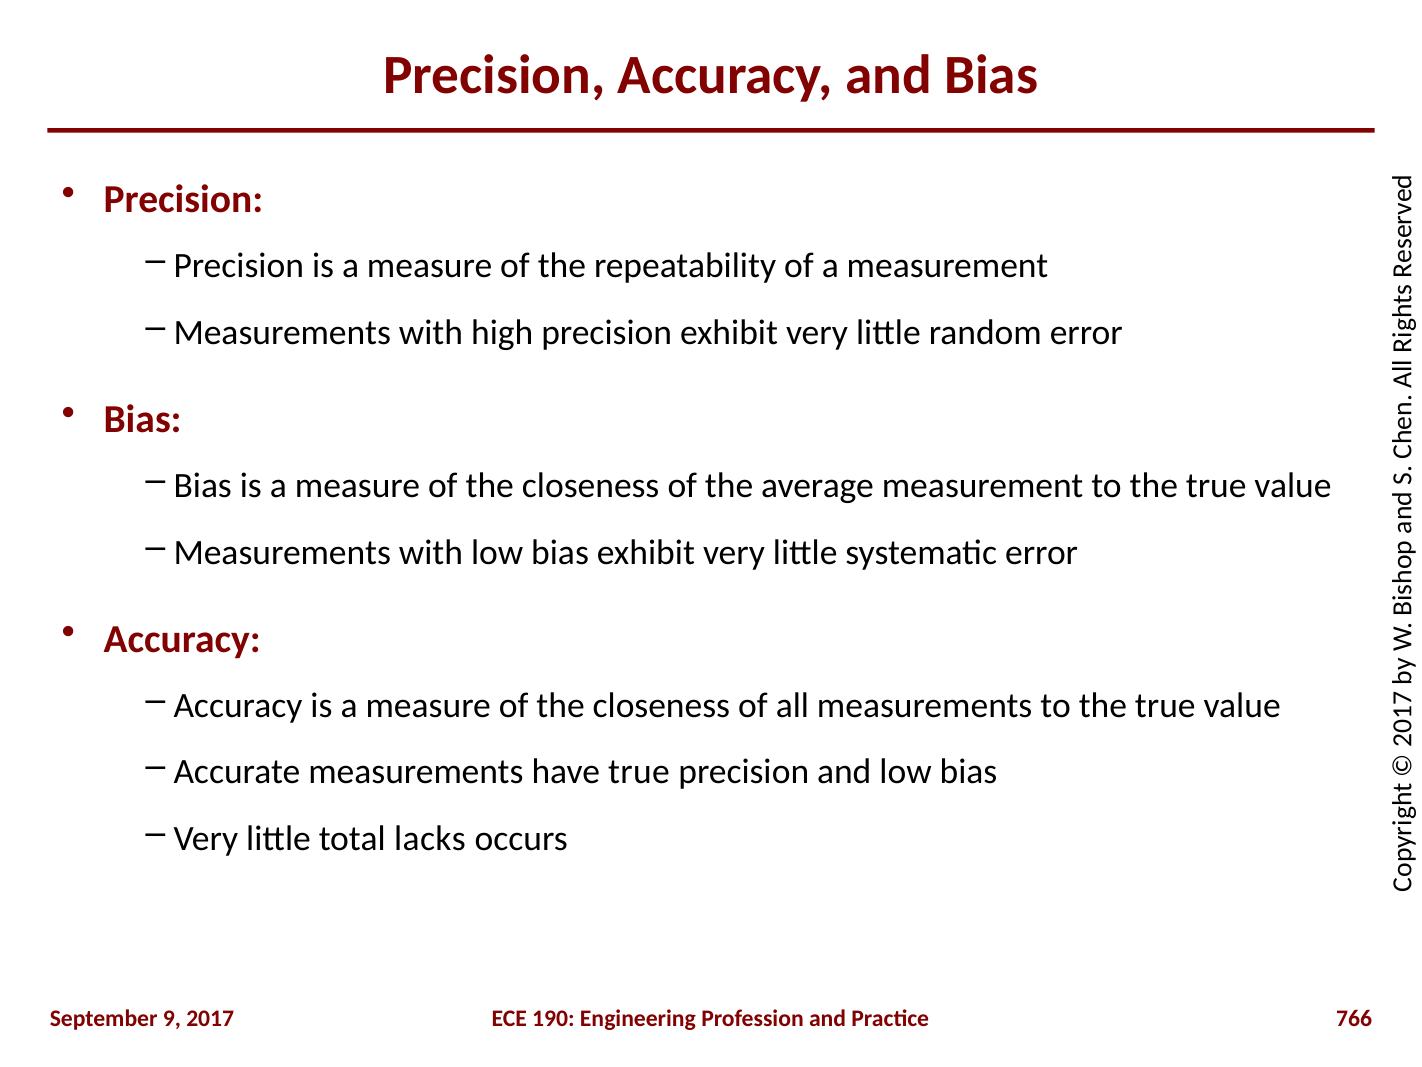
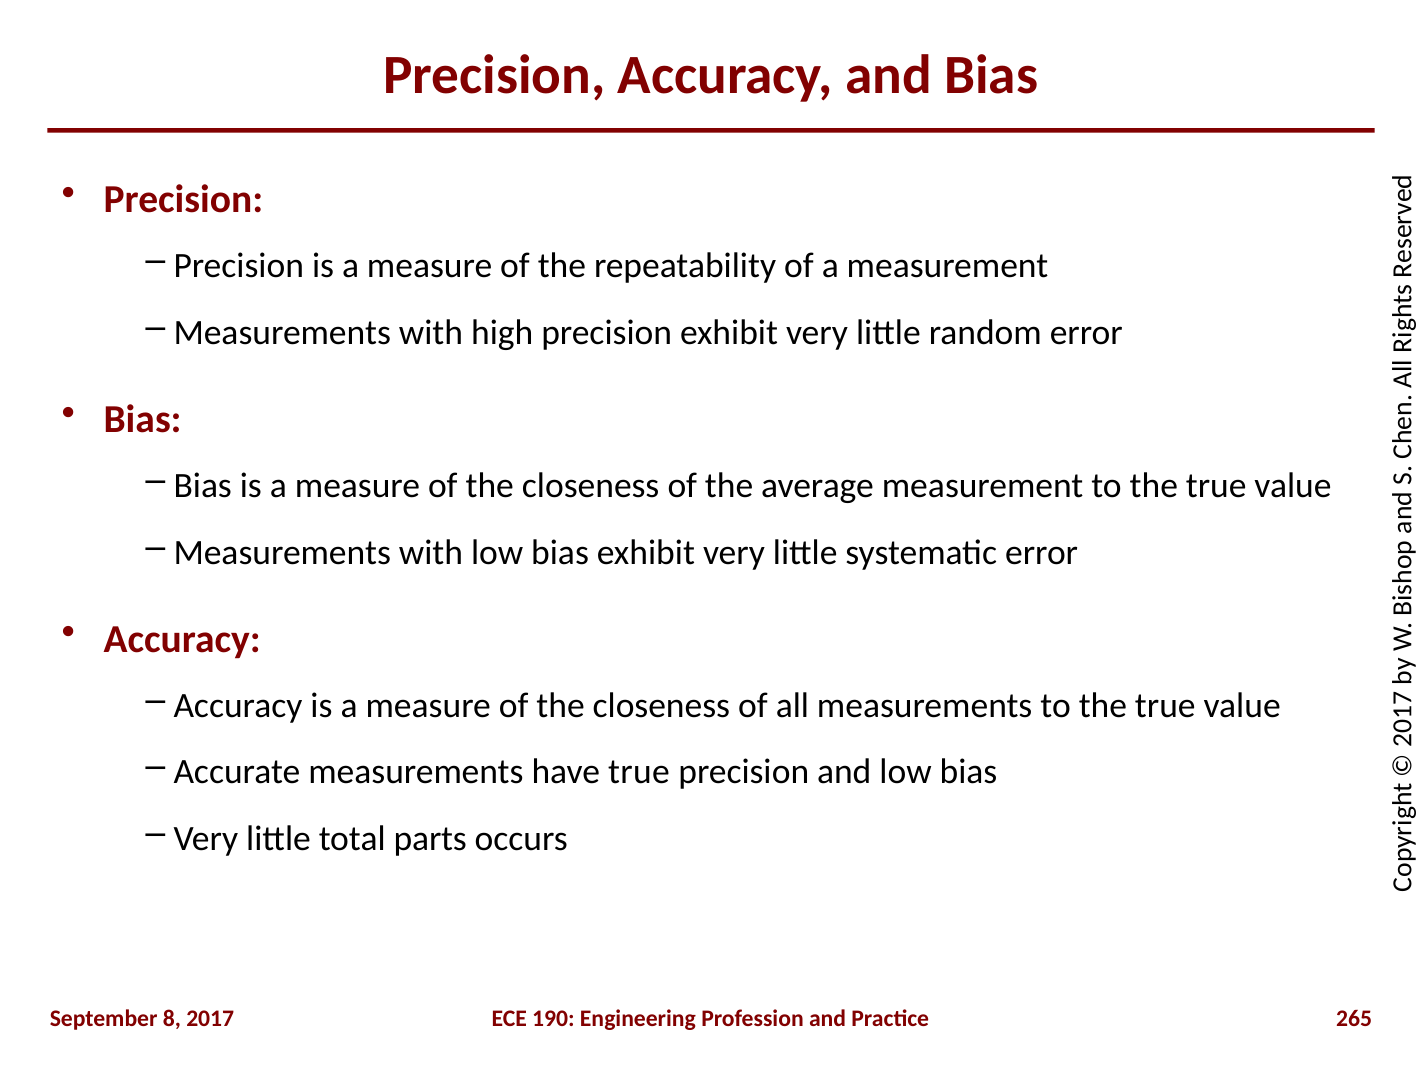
lacks: lacks -> parts
9: 9 -> 8
766: 766 -> 265
